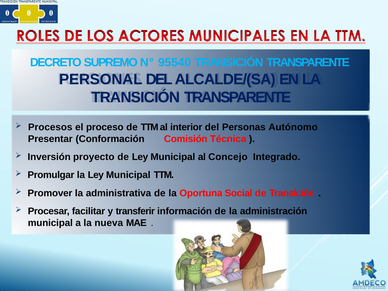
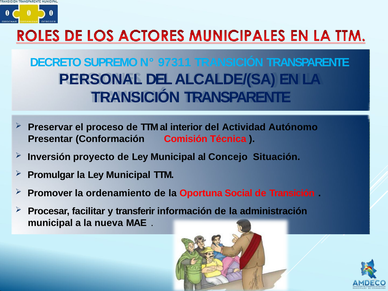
95540: 95540 -> 97311
Procesos: Procesos -> Preservar
Personas: Personas -> Actividad
Integrado: Integrado -> Situación
administrativa: administrativa -> ordenamiento
